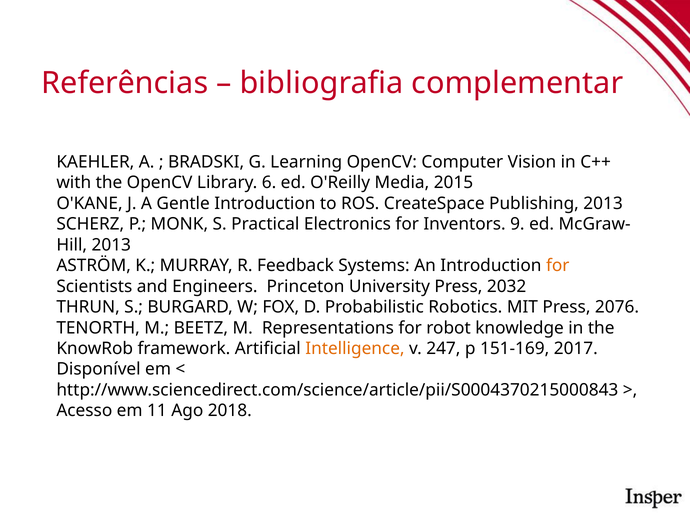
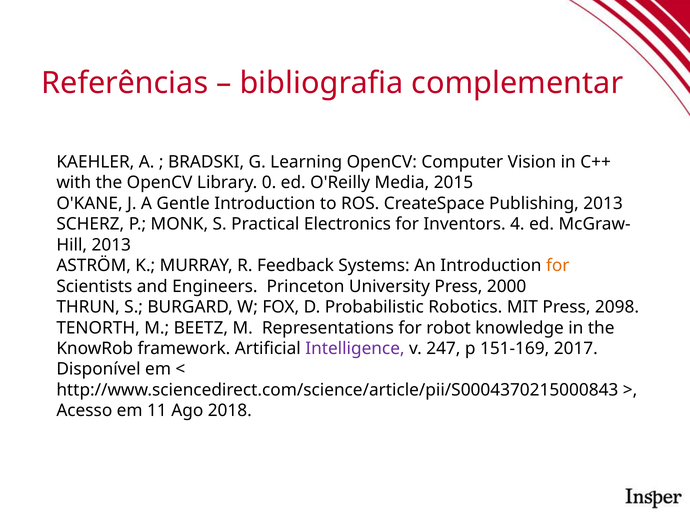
6: 6 -> 0
9: 9 -> 4
2032: 2032 -> 2000
2076: 2076 -> 2098
Intelligence colour: orange -> purple
